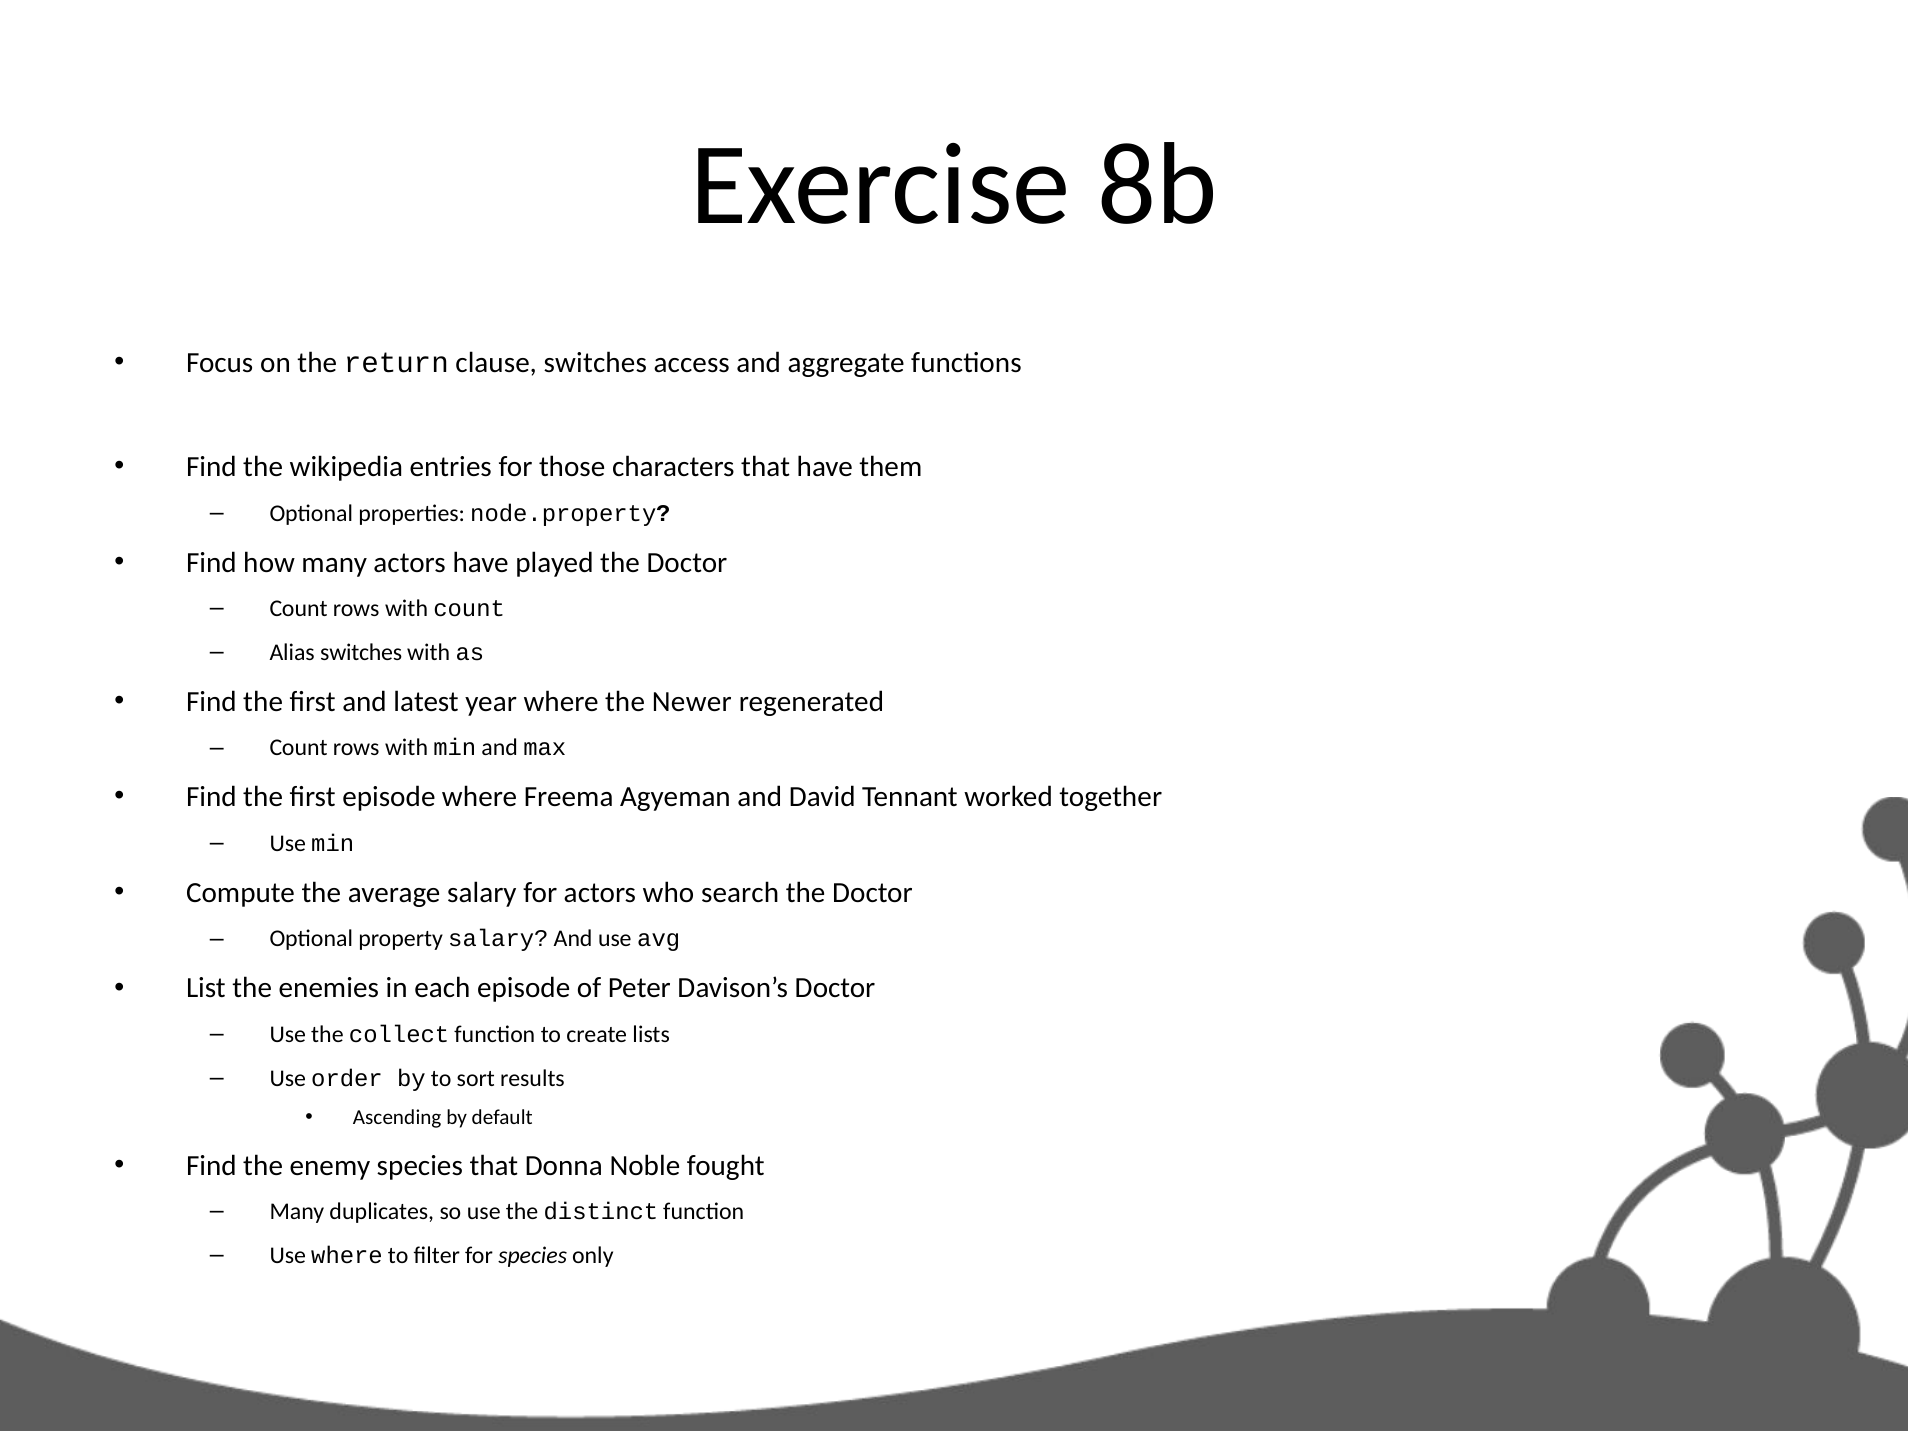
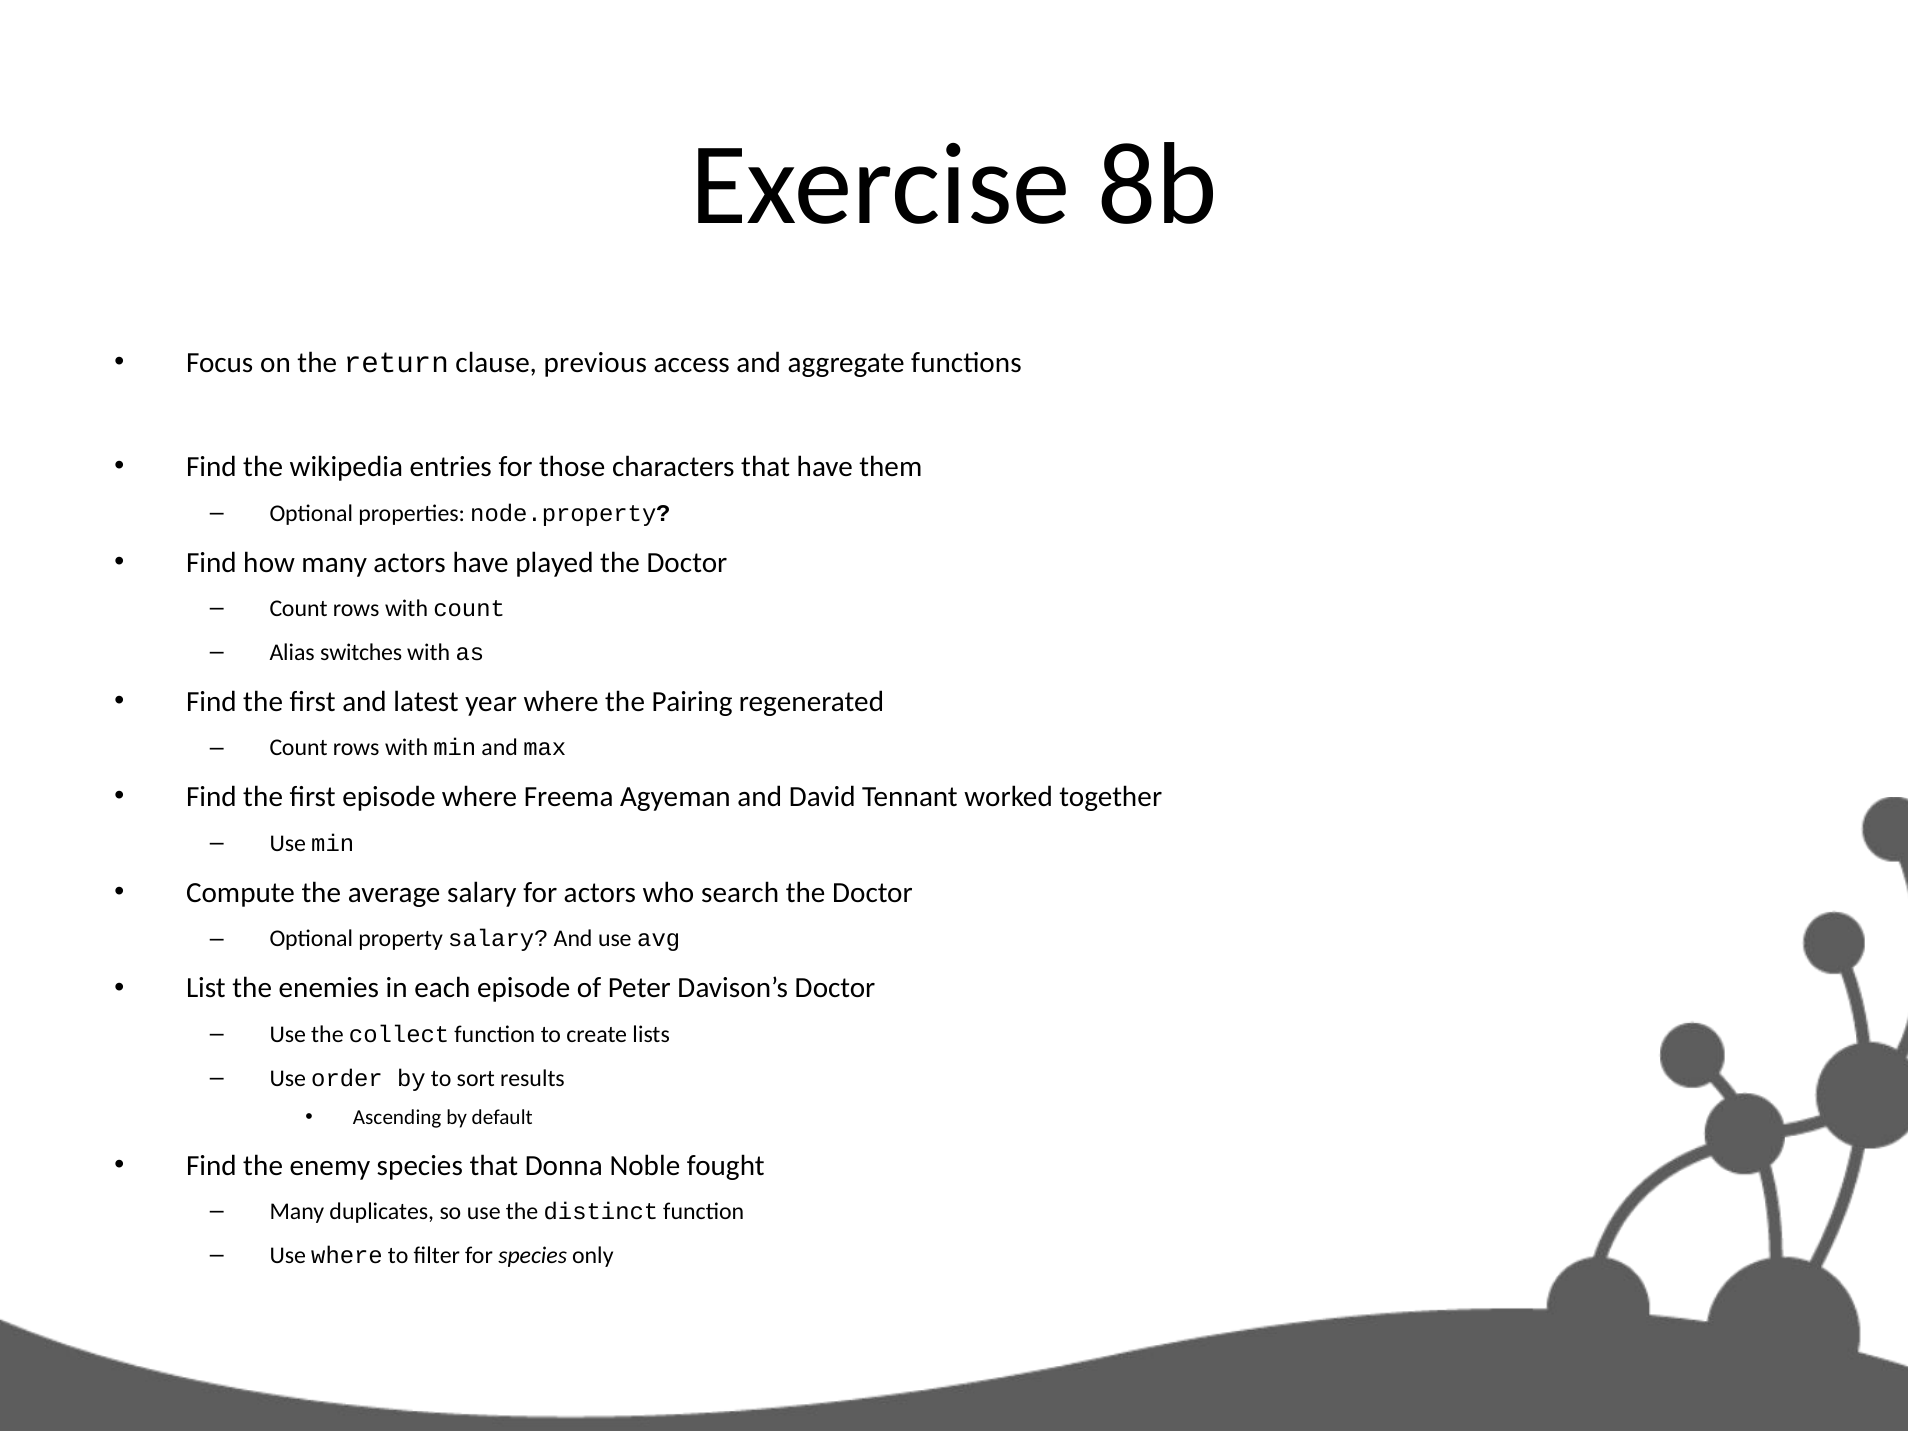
clause switches: switches -> previous
Newer: Newer -> Pairing
